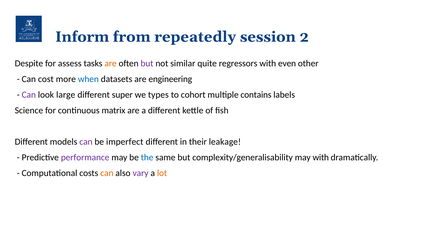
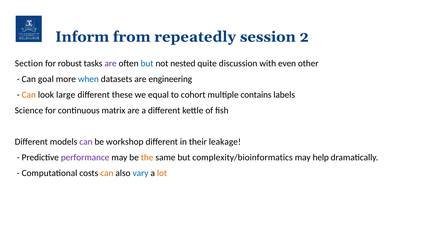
Despite: Despite -> Section
assess: assess -> robust
are at (111, 63) colour: orange -> purple
but at (147, 63) colour: purple -> blue
similar: similar -> nested
regressors: regressors -> discussion
cost: cost -> goal
Can at (29, 95) colour: purple -> orange
super: super -> these
types: types -> equal
imperfect: imperfect -> workshop
the colour: blue -> orange
complexity/generalisability: complexity/generalisability -> complexity/bioinformatics
may with: with -> help
vary colour: purple -> blue
